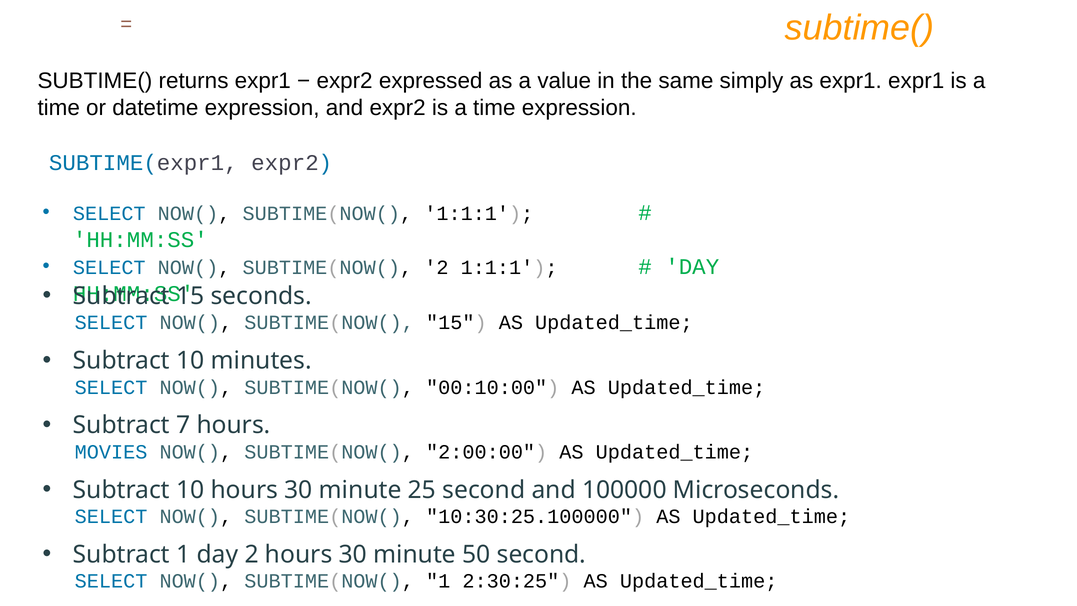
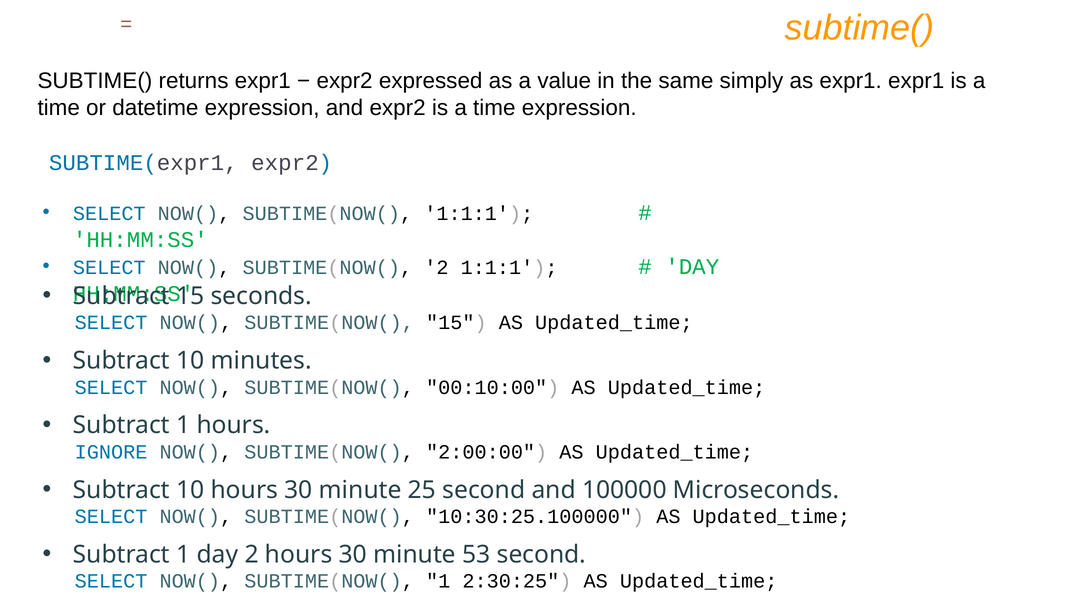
7 at (183, 425): 7 -> 1
MOVIES: MOVIES -> IGNORE
50: 50 -> 53
